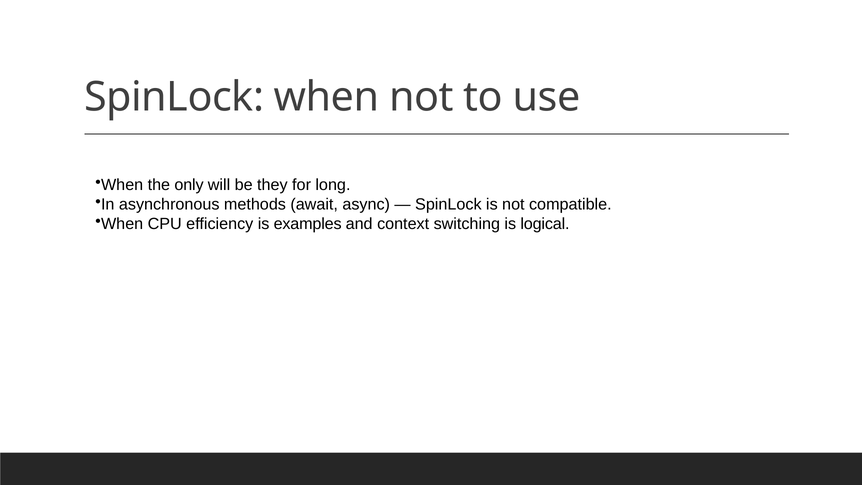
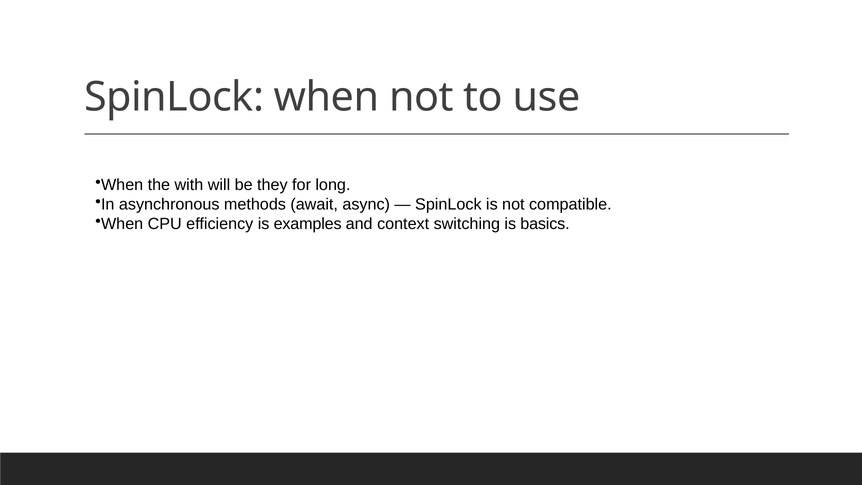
only: only -> with
logical: logical -> basics
